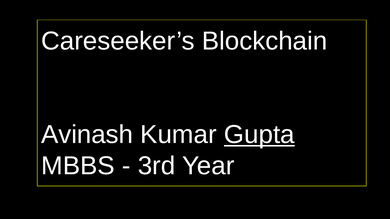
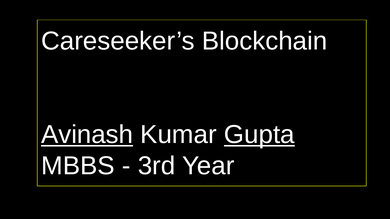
Avinash underline: none -> present
